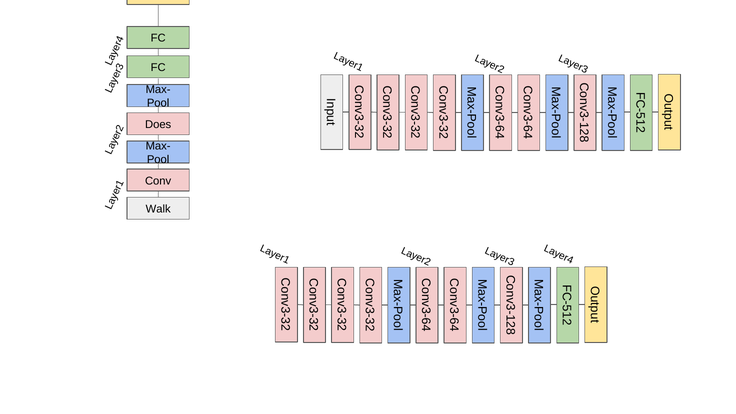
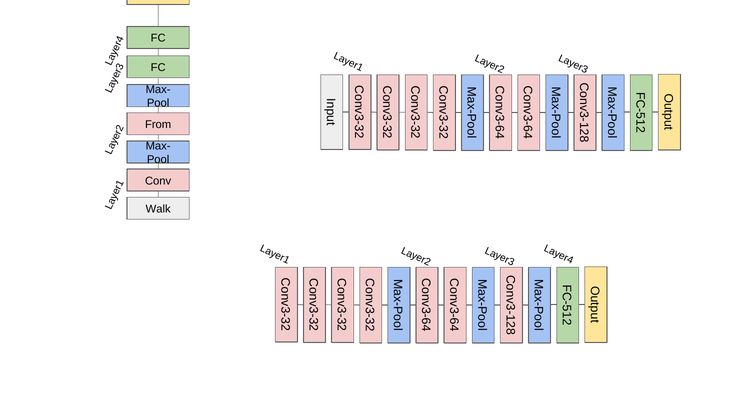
Does: Does -> From
